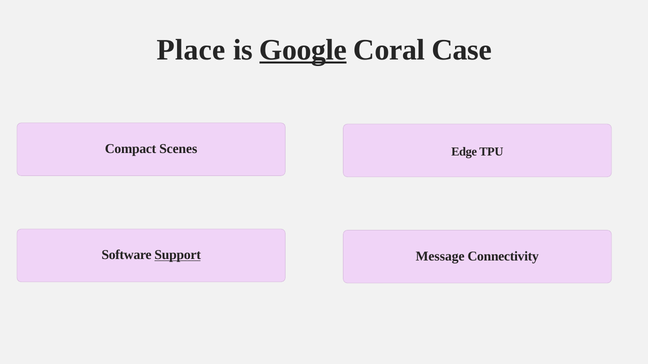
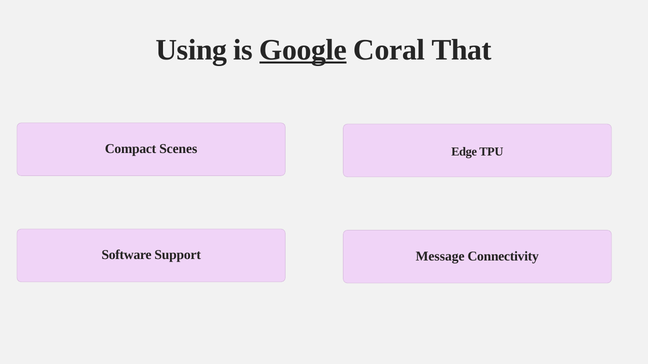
Place: Place -> Using
Case: Case -> That
Support underline: present -> none
